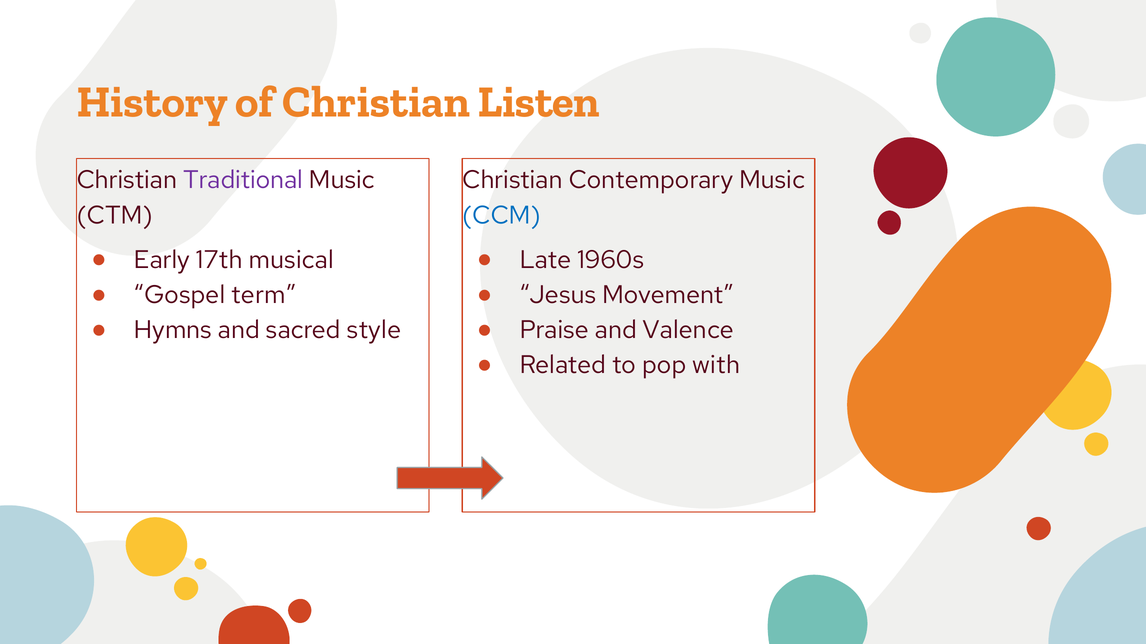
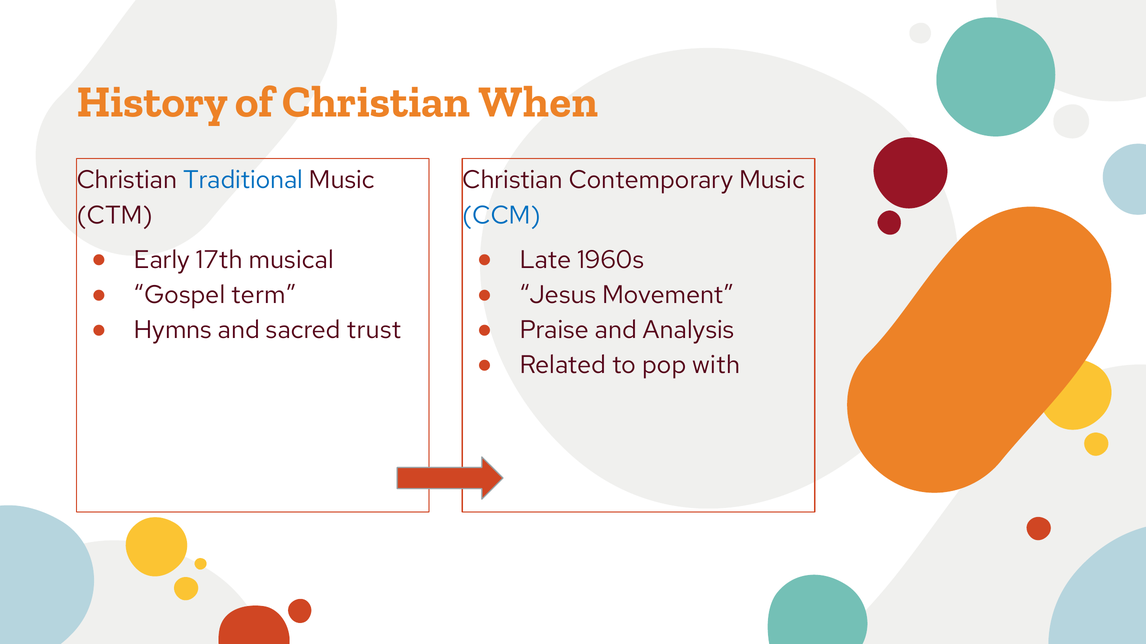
Listen: Listen -> When
Traditional colour: purple -> blue
style: style -> trust
Valence: Valence -> Analysis
